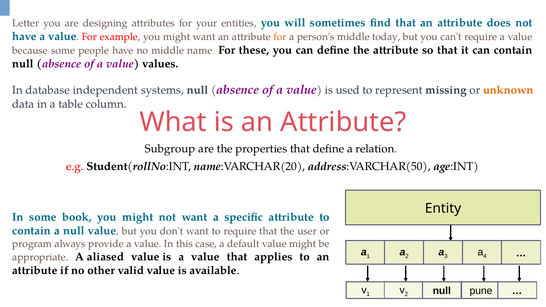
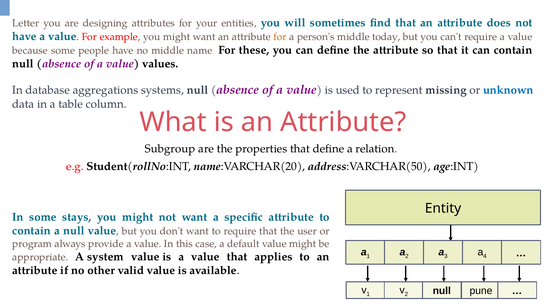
independent: independent -> aggregations
unknown colour: orange -> blue
book: book -> stays
aliased: aliased -> system
